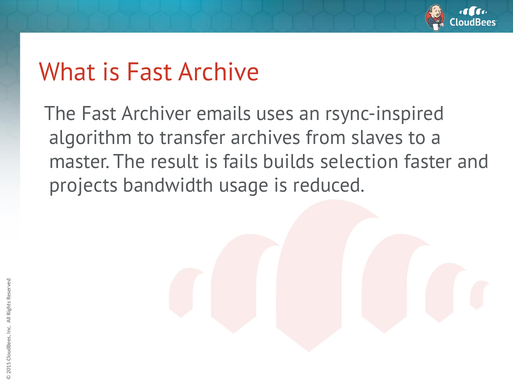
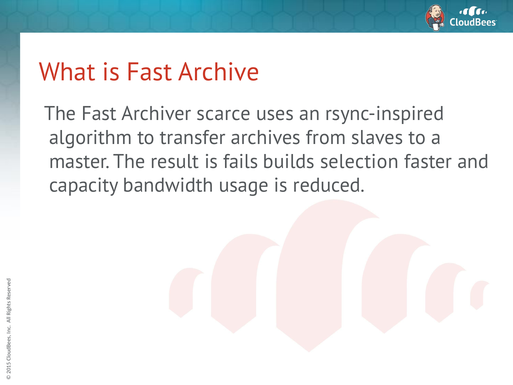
emails: emails -> scarce
projects: projects -> capacity
